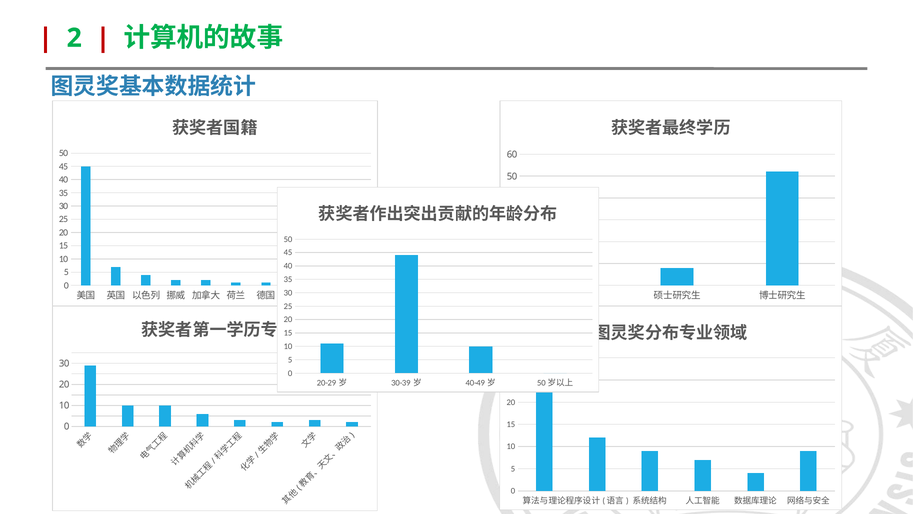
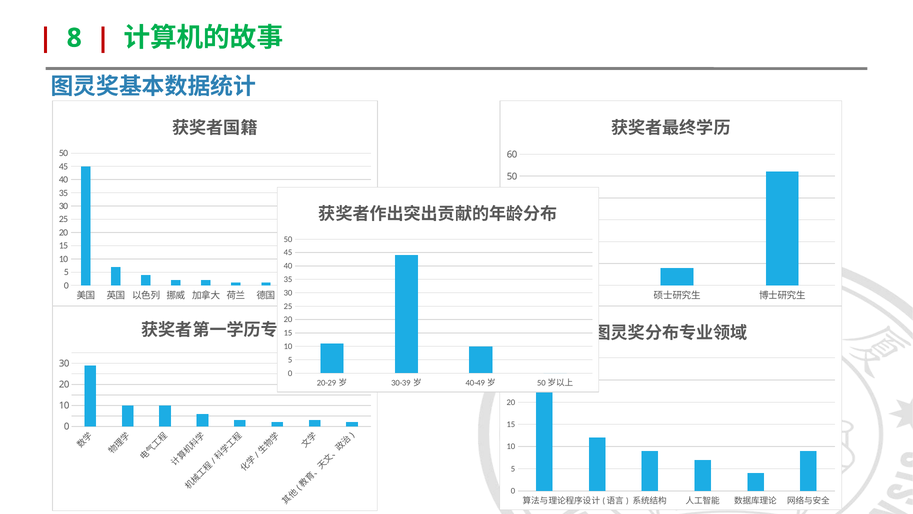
2: 2 -> 8
